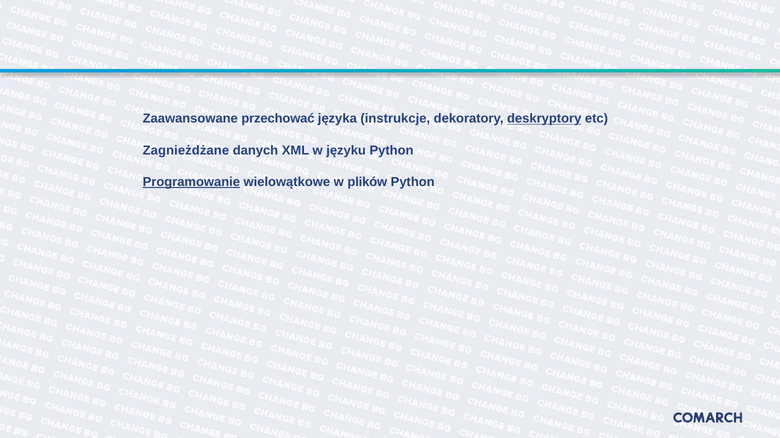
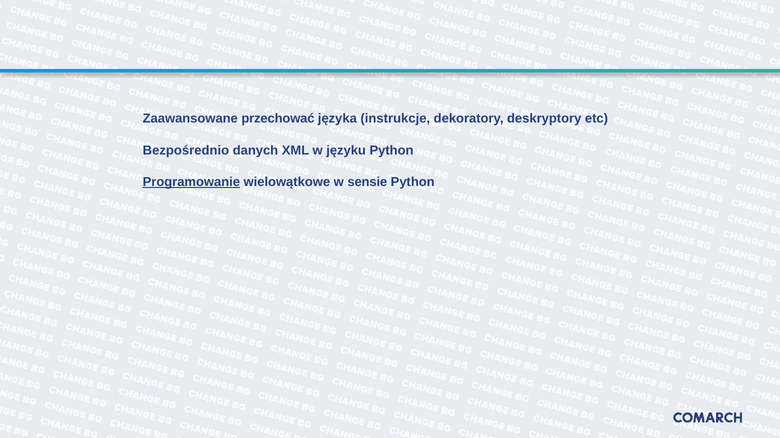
deskryptory underline: present -> none
Zagnieżdżane: Zagnieżdżane -> Bezpośrednio
plików: plików -> sensie
